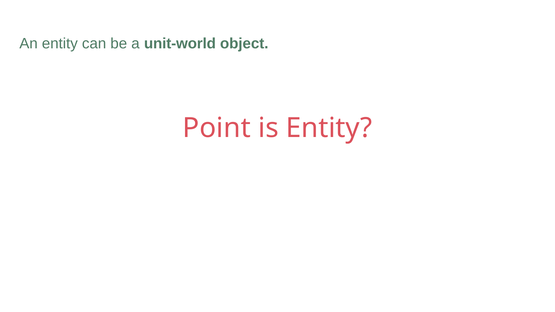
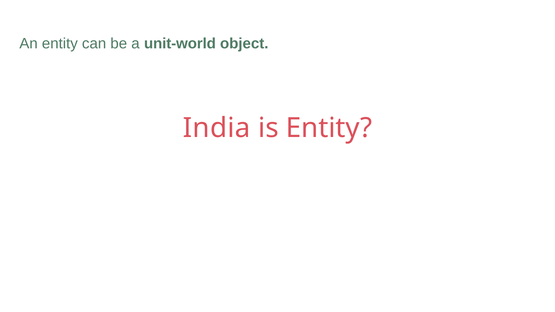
Point: Point -> India
